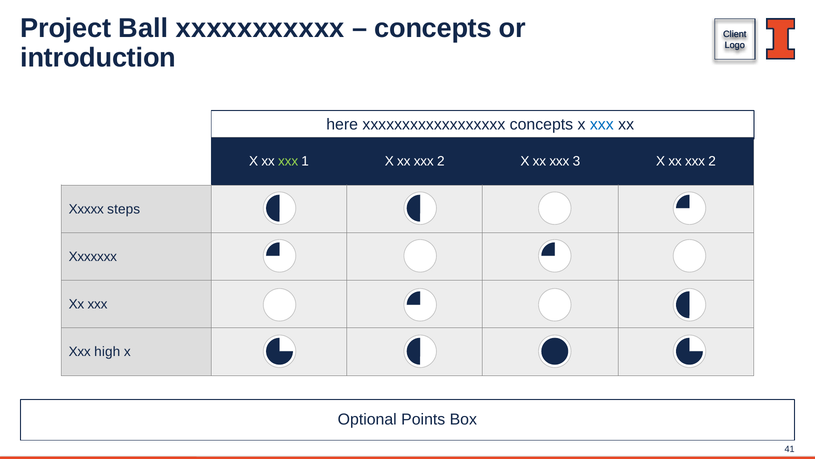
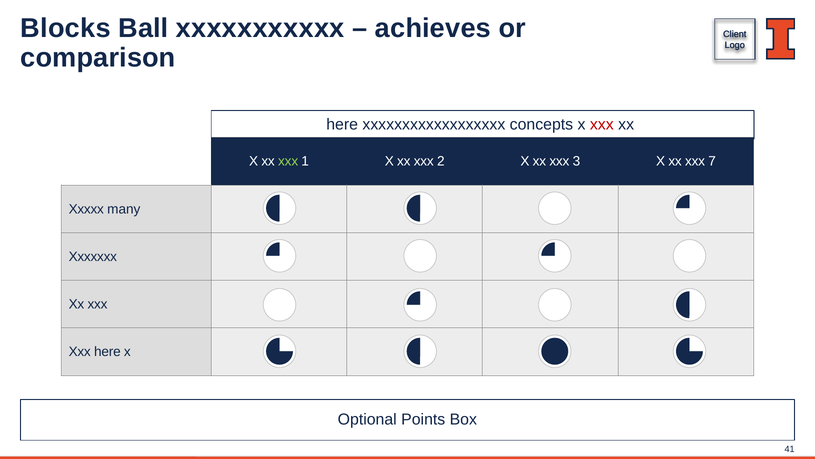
Project: Project -> Blocks
concepts at (433, 28): concepts -> achieves
introduction: introduction -> comparison
xxx at (602, 125) colour: blue -> red
2 at (712, 161): 2 -> 7
steps: steps -> many
Xxx high: high -> here
